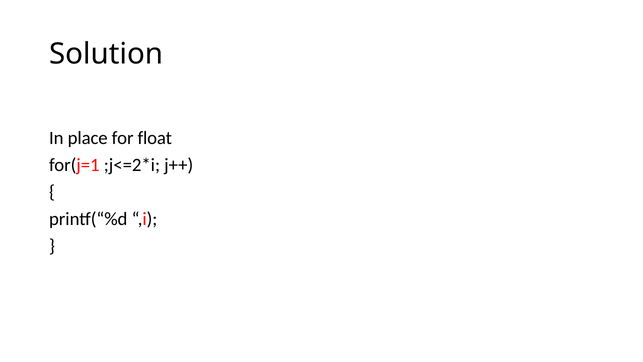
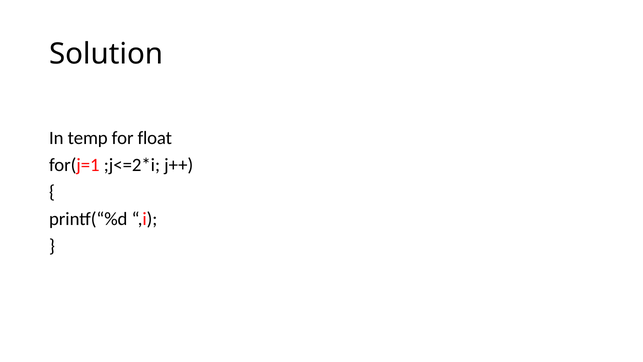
place: place -> temp
